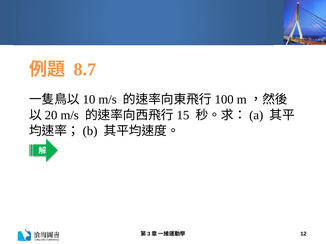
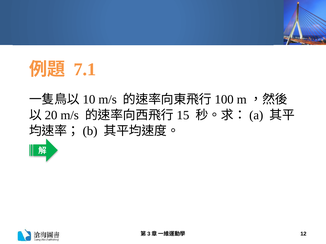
8.7: 8.7 -> 7.1
